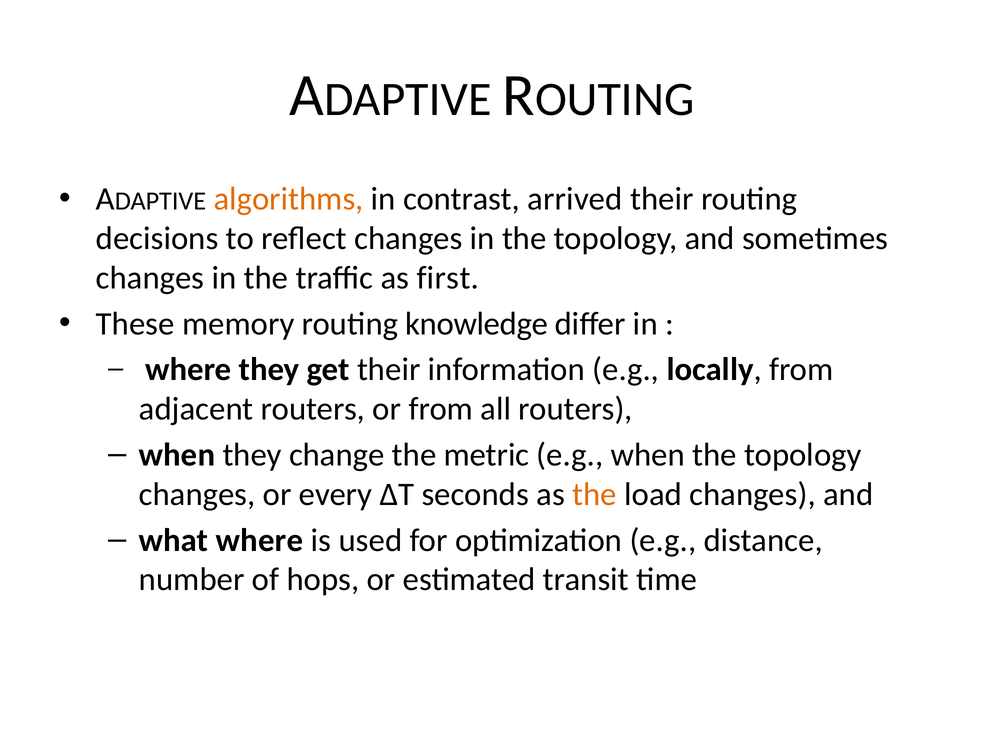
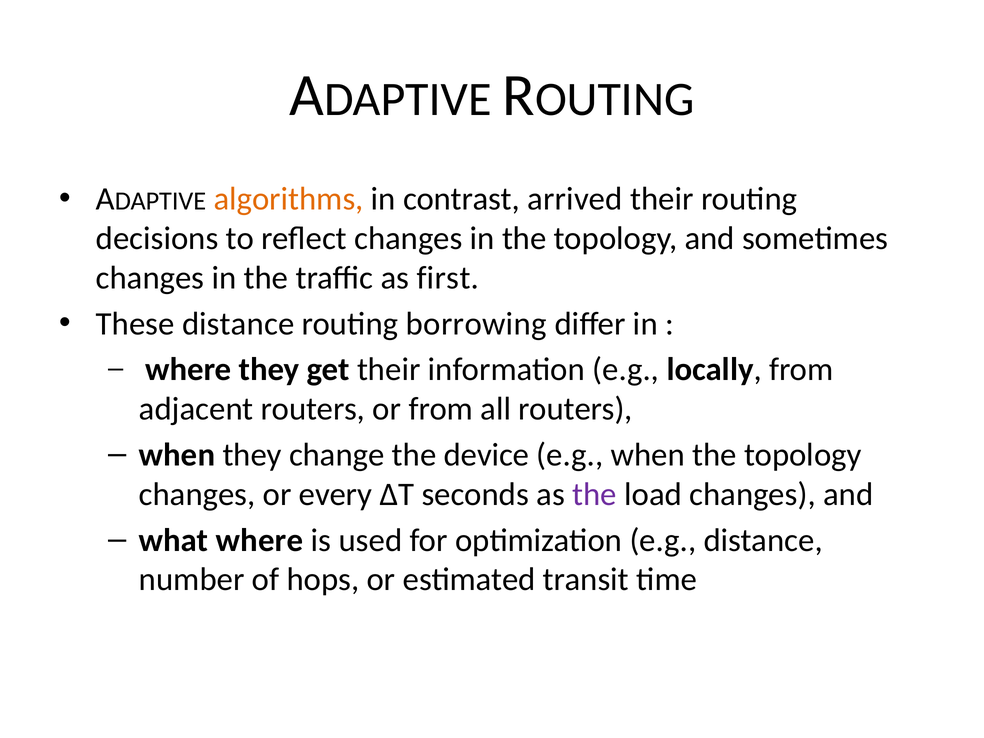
These memory: memory -> distance
knowledge: knowledge -> borrowing
metric: metric -> device
the at (595, 494) colour: orange -> purple
